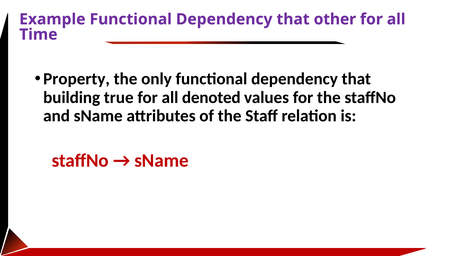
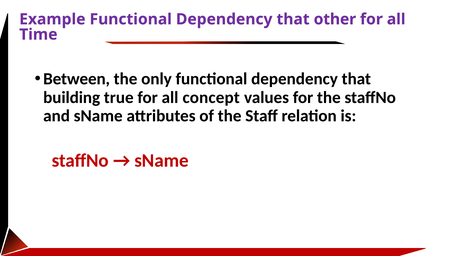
Property: Property -> Between
denoted: denoted -> concept
